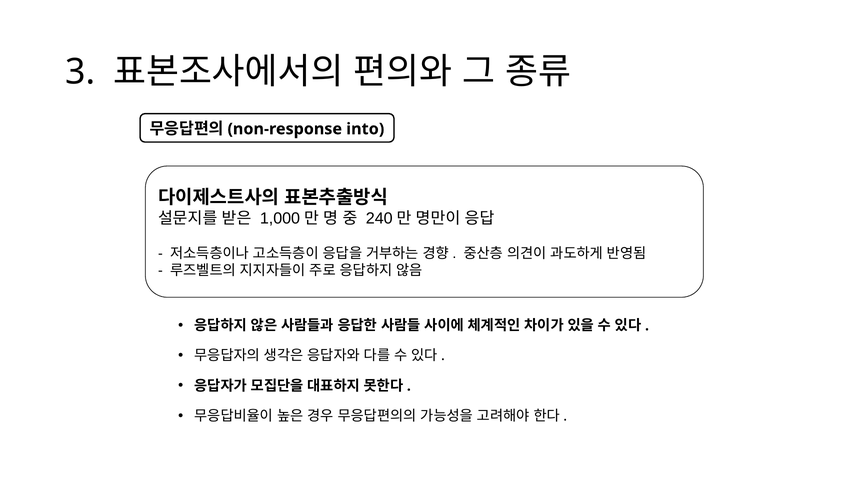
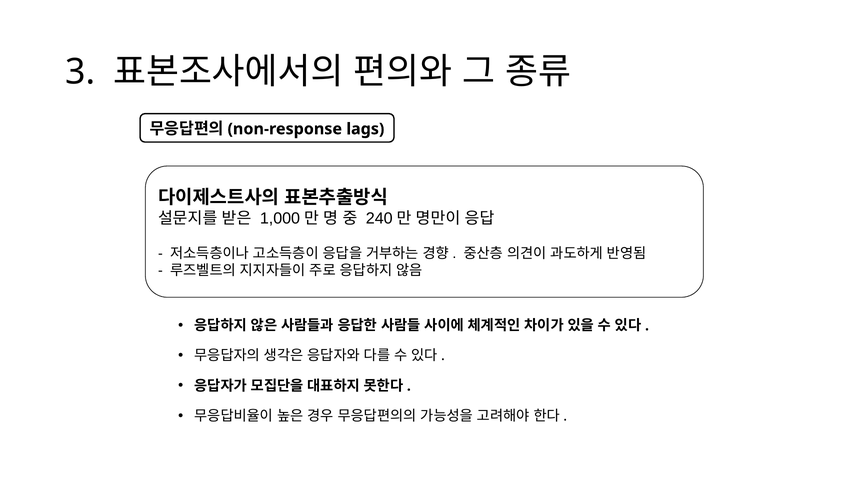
into: into -> lags
